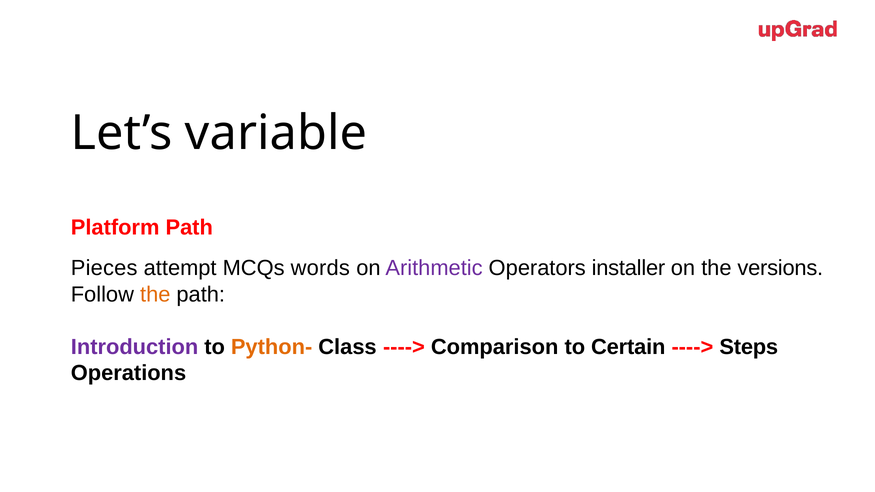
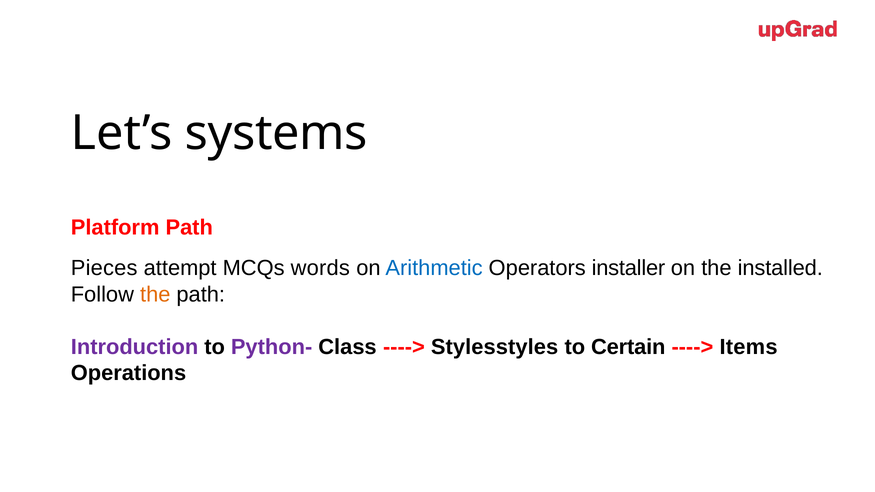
variable: variable -> systems
Arithmetic colour: purple -> blue
versions: versions -> installed
Python- colour: orange -> purple
Comparison: Comparison -> Stylesstyles
Steps: Steps -> Items
